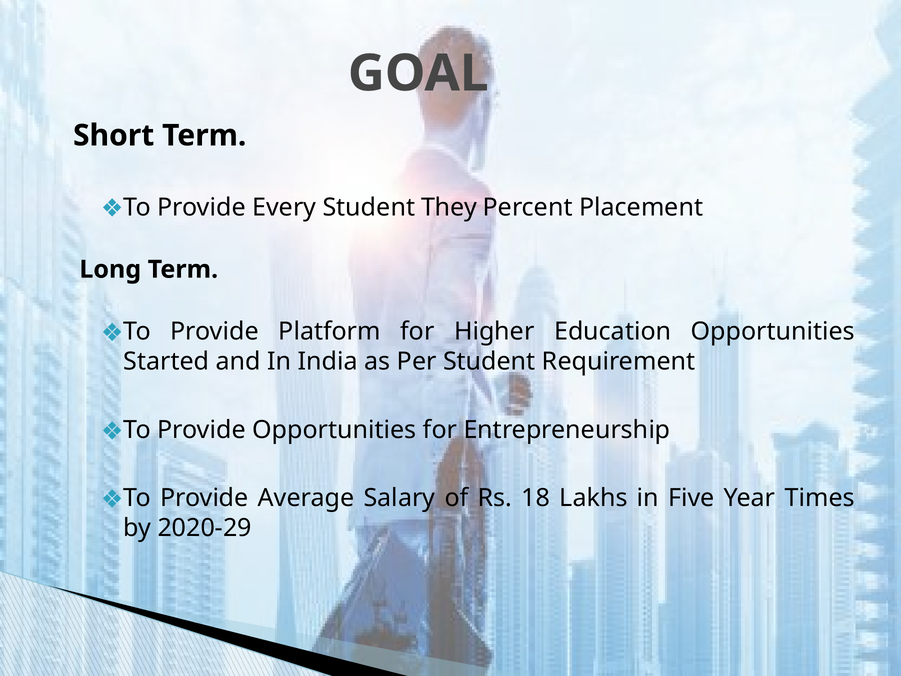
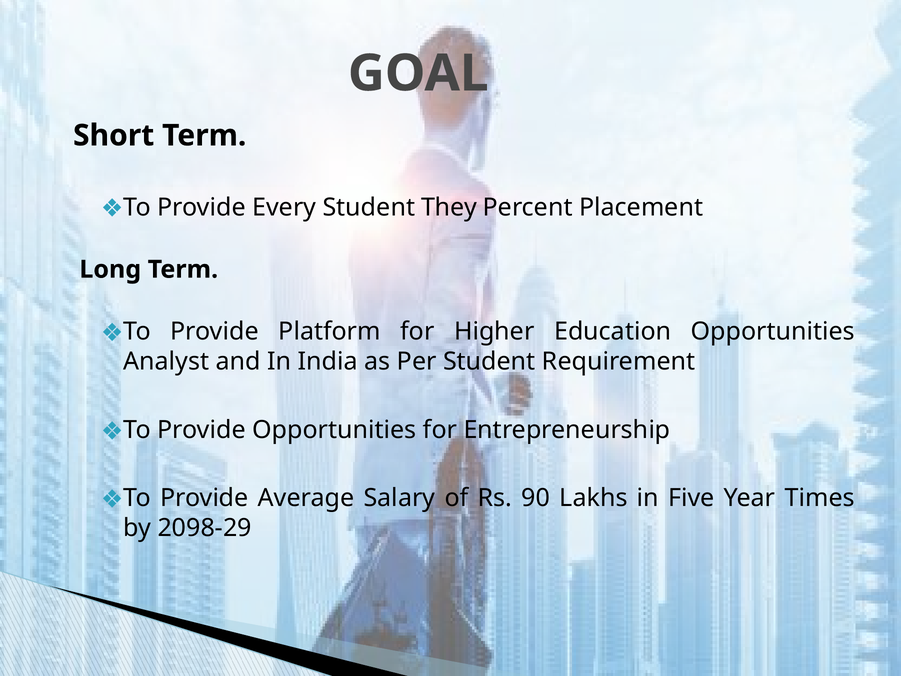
Started: Started -> Analyst
18: 18 -> 90
2020-29: 2020-29 -> 2098-29
